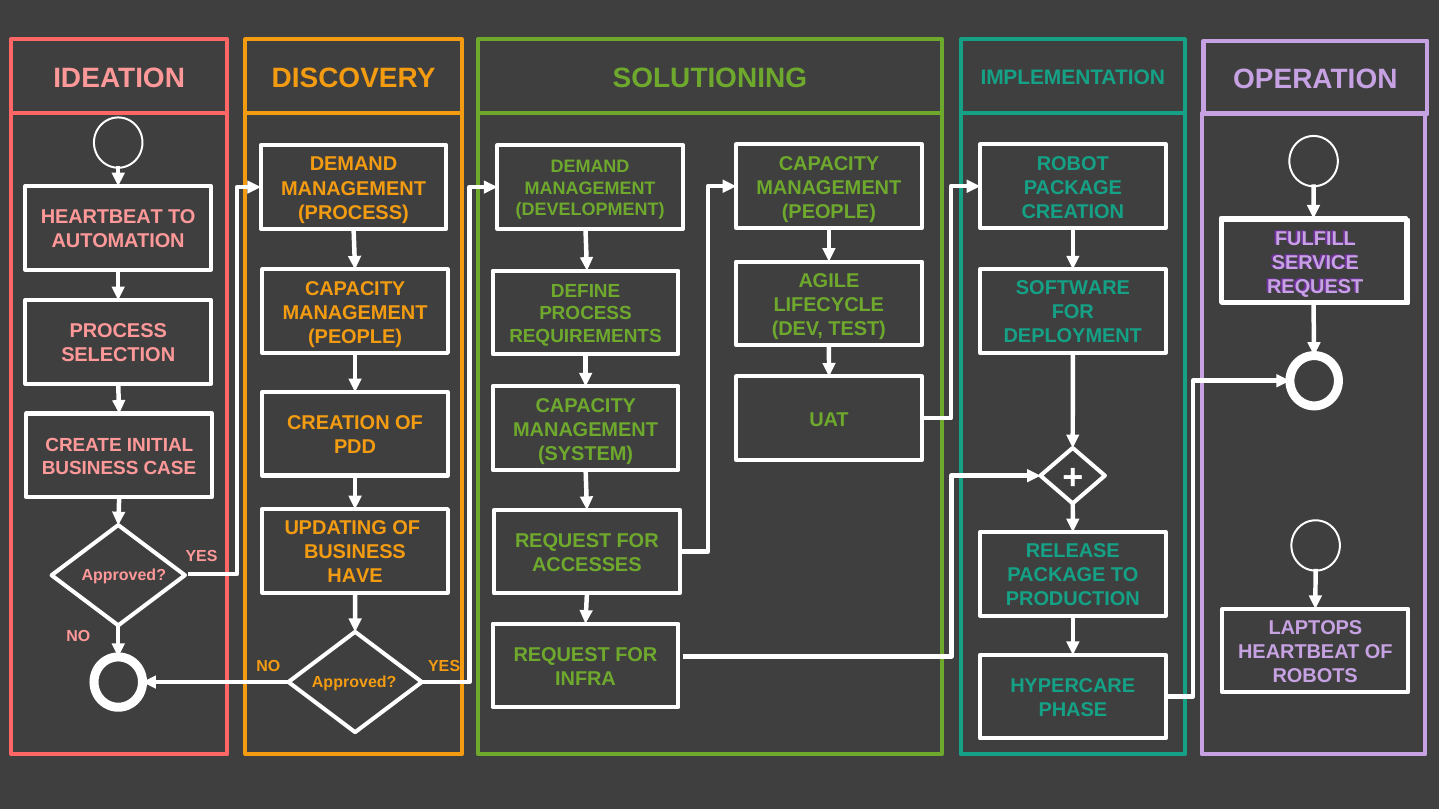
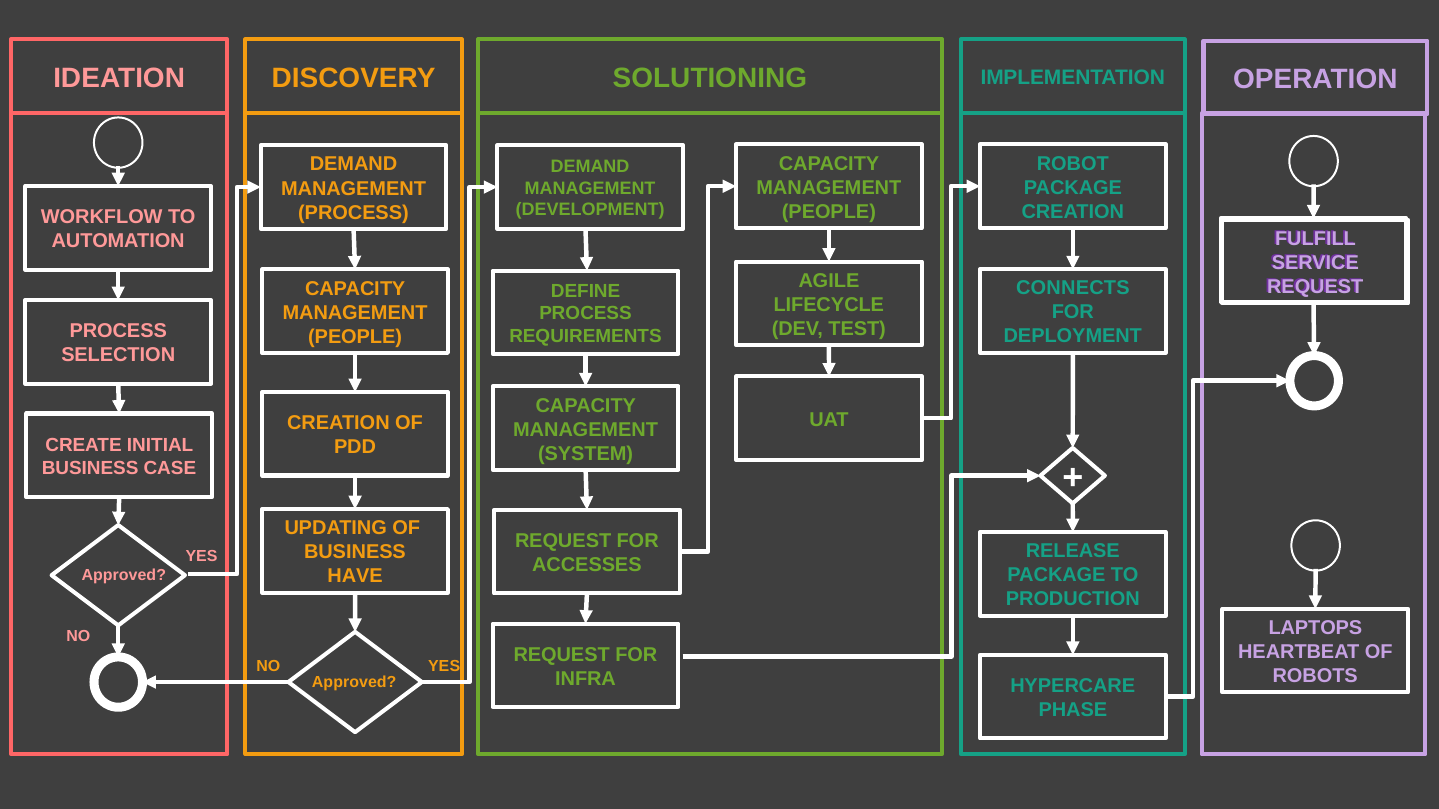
HEARTBEAT at (102, 217): HEARTBEAT -> WORKFLOW
SOFTWARE: SOFTWARE -> CONNECTS
